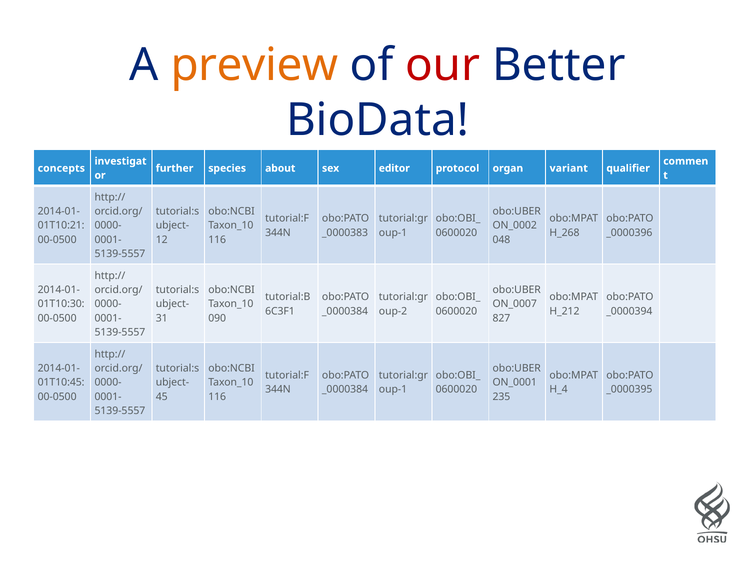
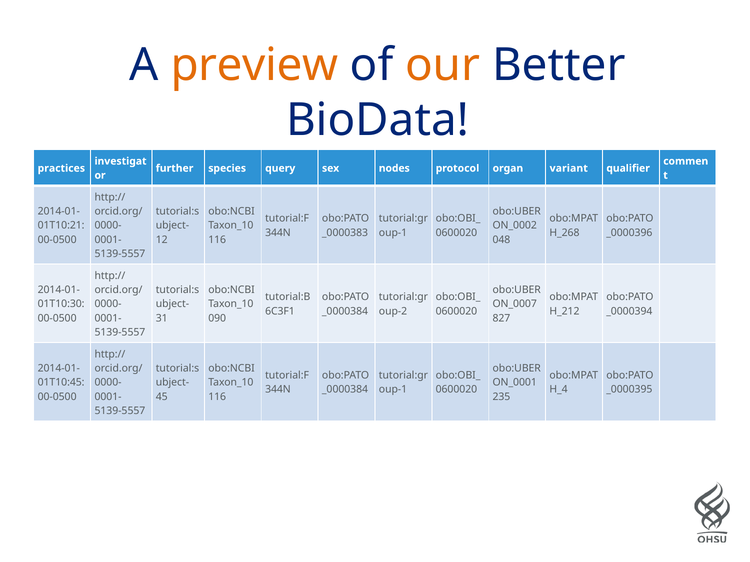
our colour: red -> orange
concepts: concepts -> practices
about: about -> query
editor: editor -> nodes
